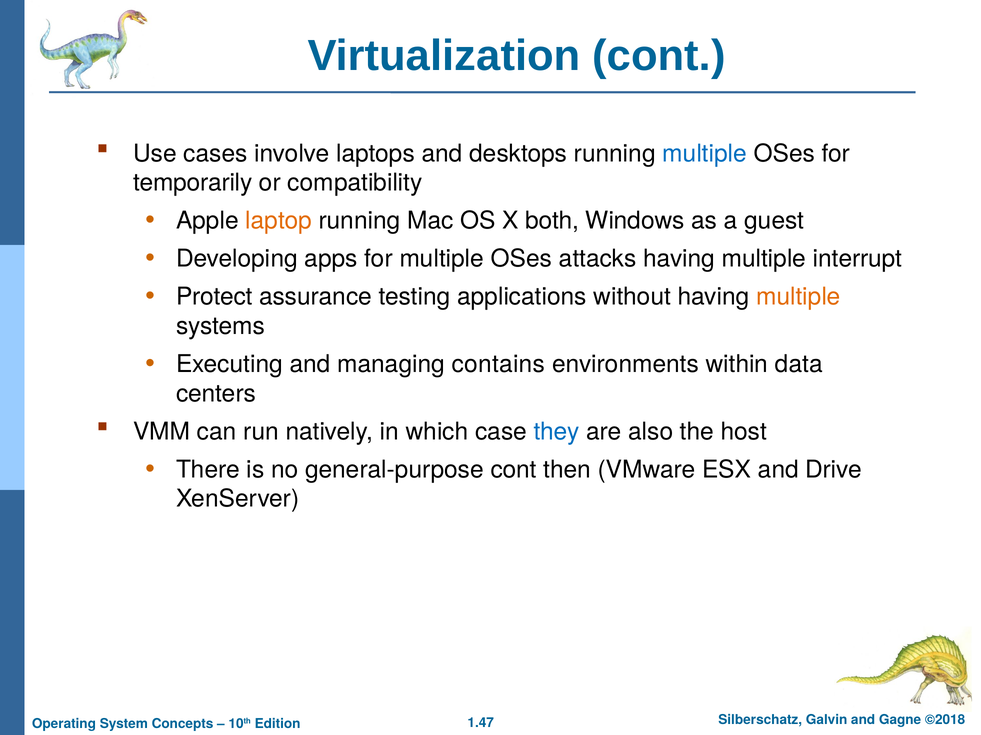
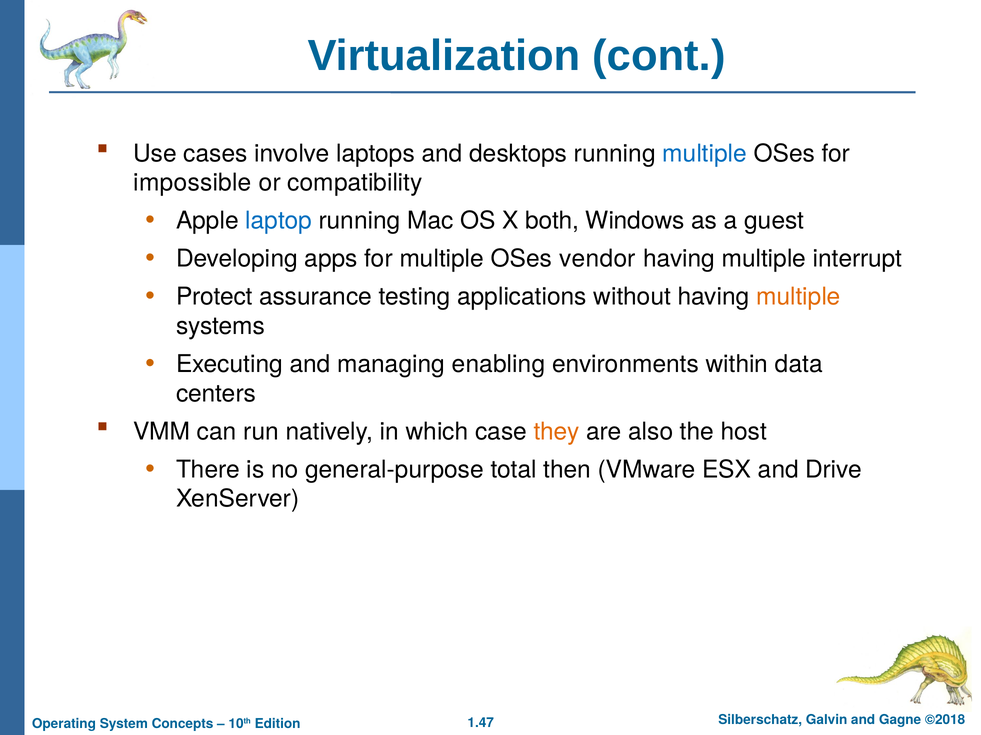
temporarily: temporarily -> impossible
laptop colour: orange -> blue
attacks: attacks -> vendor
contains: contains -> enabling
they colour: blue -> orange
general-purpose cont: cont -> total
